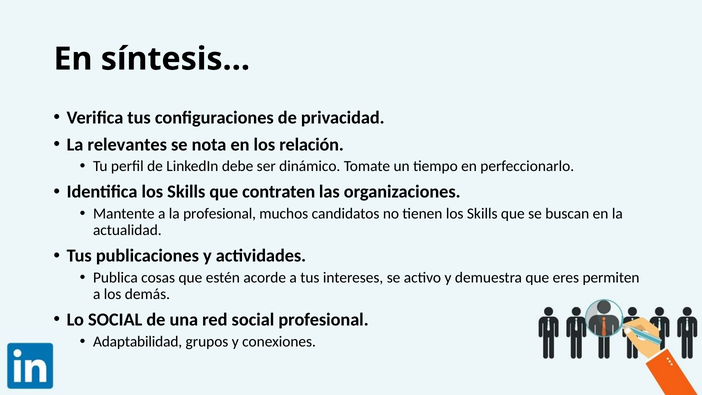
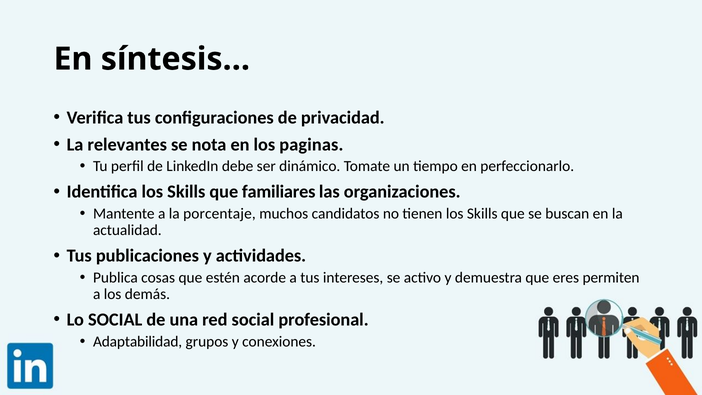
relación: relación -> paginas
contraten: contraten -> familiares
la profesional: profesional -> porcentaje
